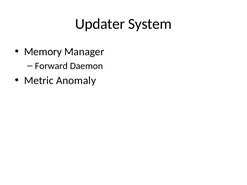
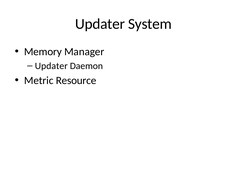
Forward at (51, 66): Forward -> Updater
Anomaly: Anomaly -> Resource
